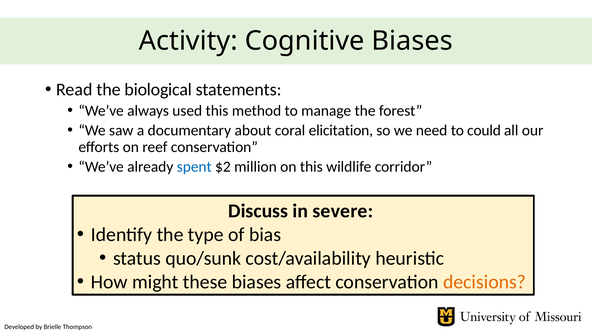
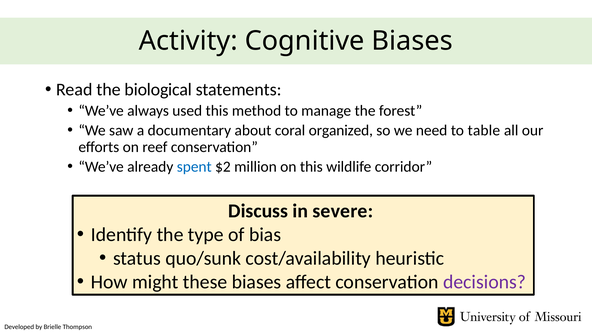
elicitation: elicitation -> organized
could: could -> table
decisions colour: orange -> purple
